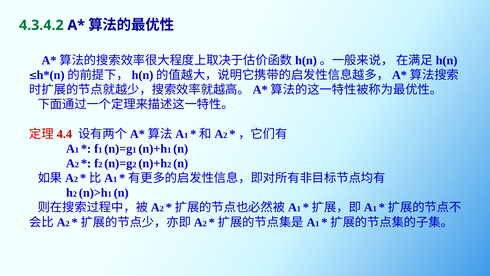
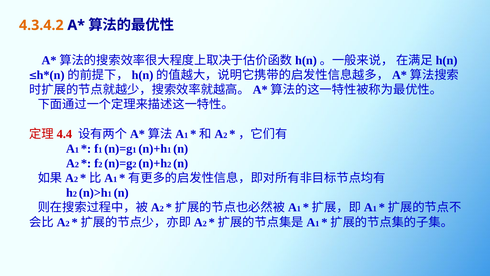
4.3.4.2 colour: green -> orange
